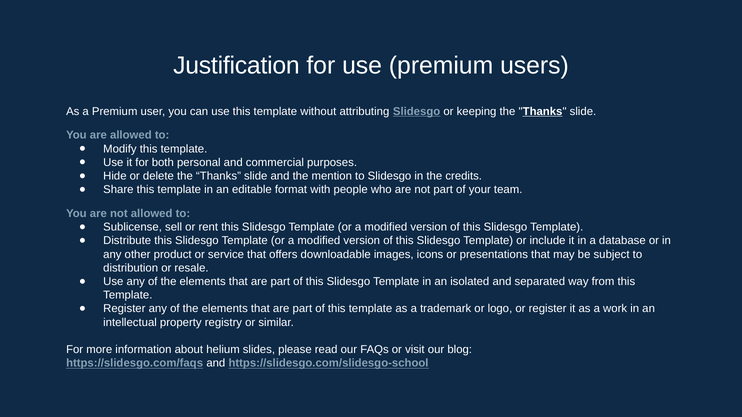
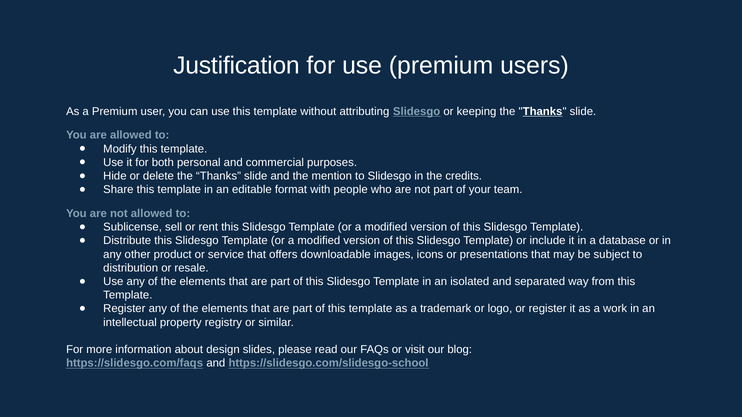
helium: helium -> design
